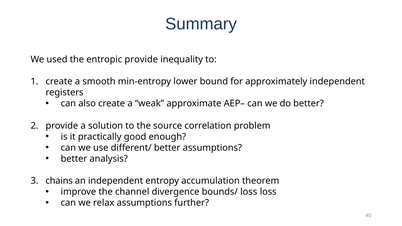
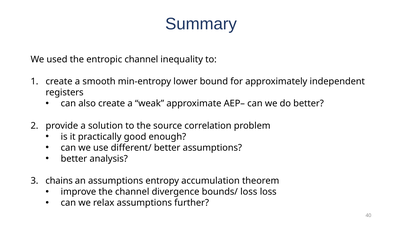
entropic provide: provide -> channel
an independent: independent -> assumptions
